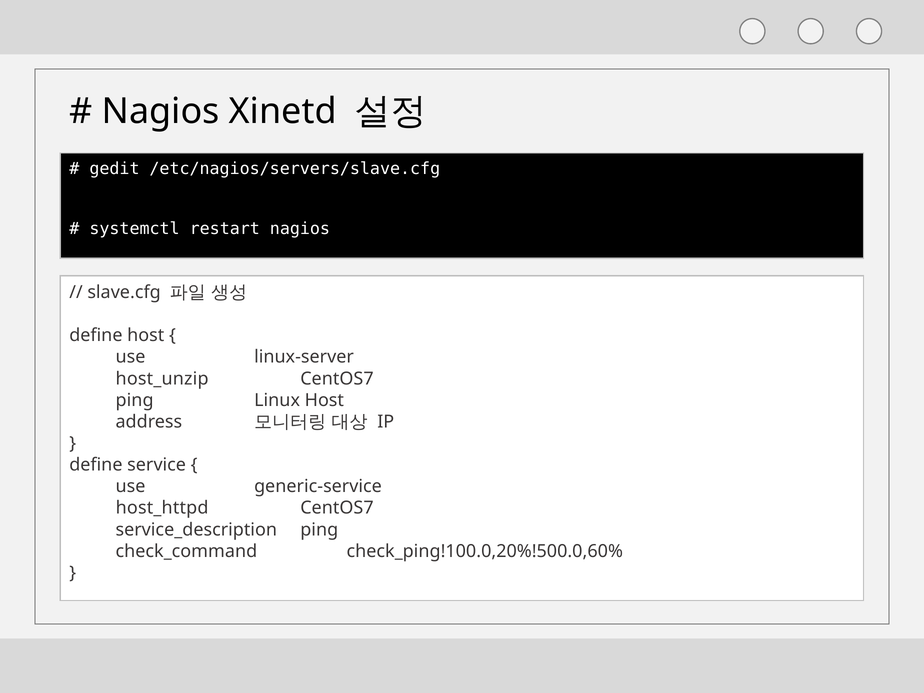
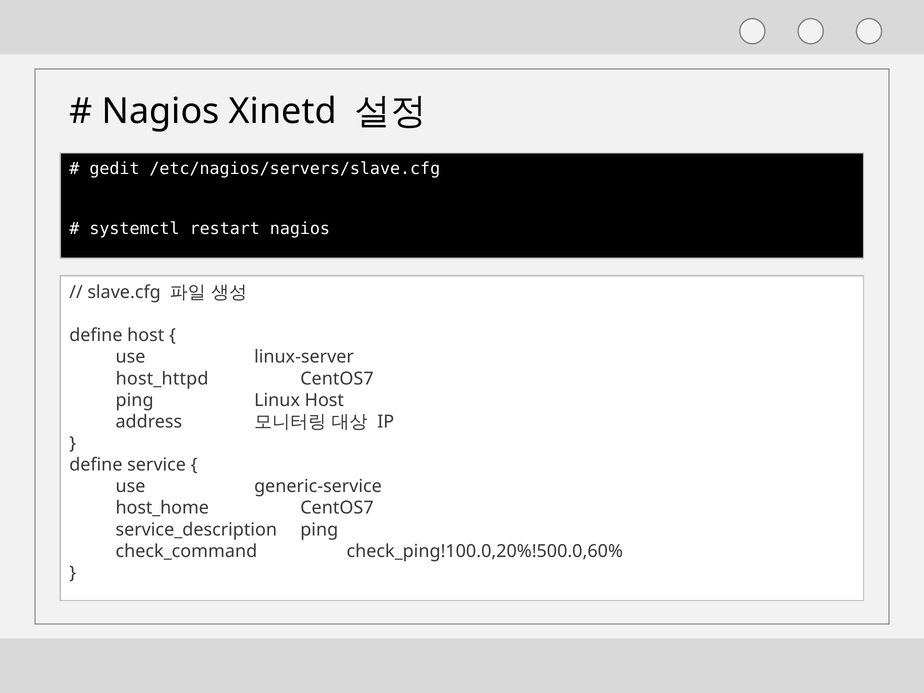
host_unzip: host_unzip -> host_httpd
host_httpd: host_httpd -> host_home
